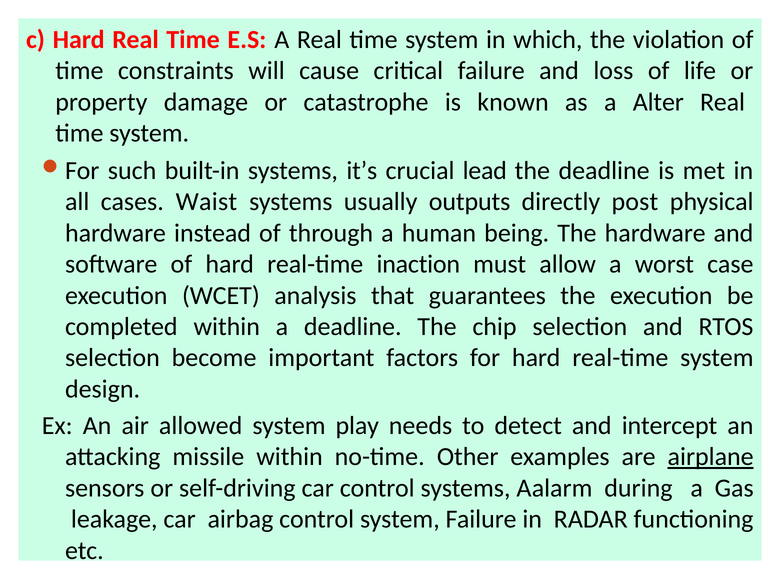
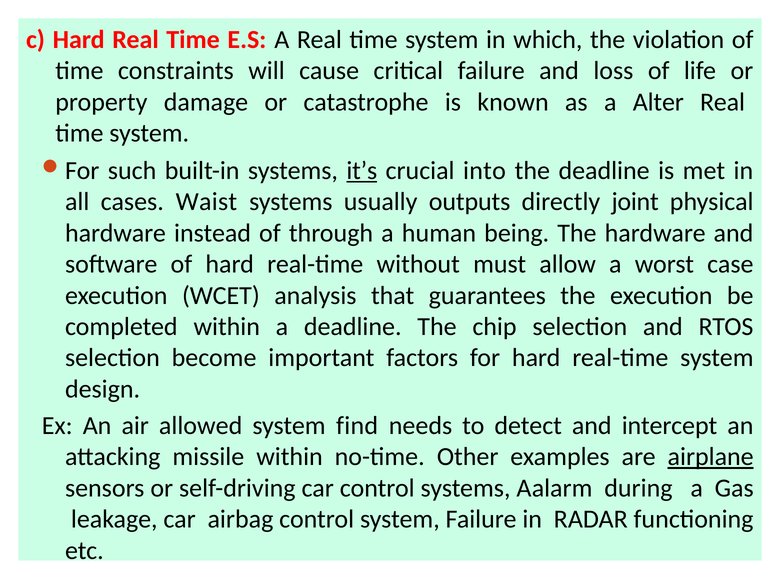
it’s underline: none -> present
lead: lead -> into
post: post -> joint
inaction: inaction -> without
play: play -> find
